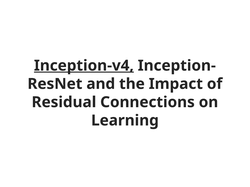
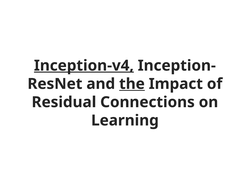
the underline: none -> present
